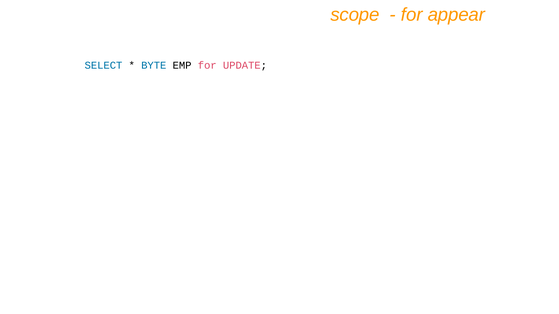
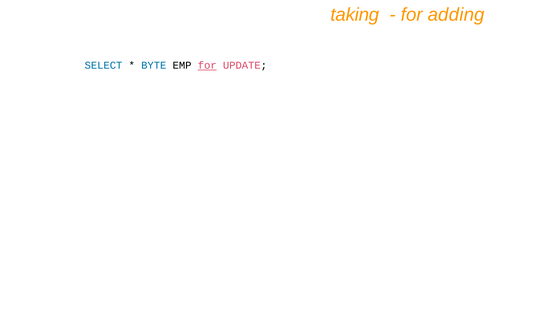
scope: scope -> taking
appear: appear -> adding
for at (207, 66) underline: none -> present
